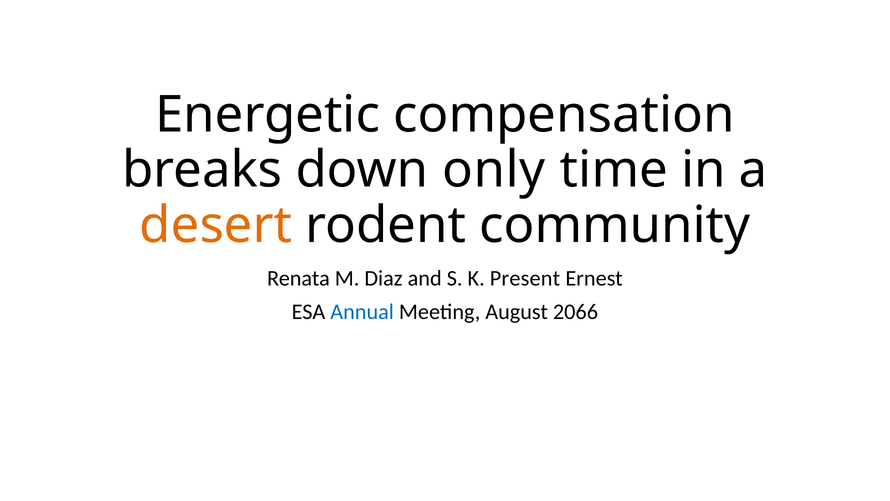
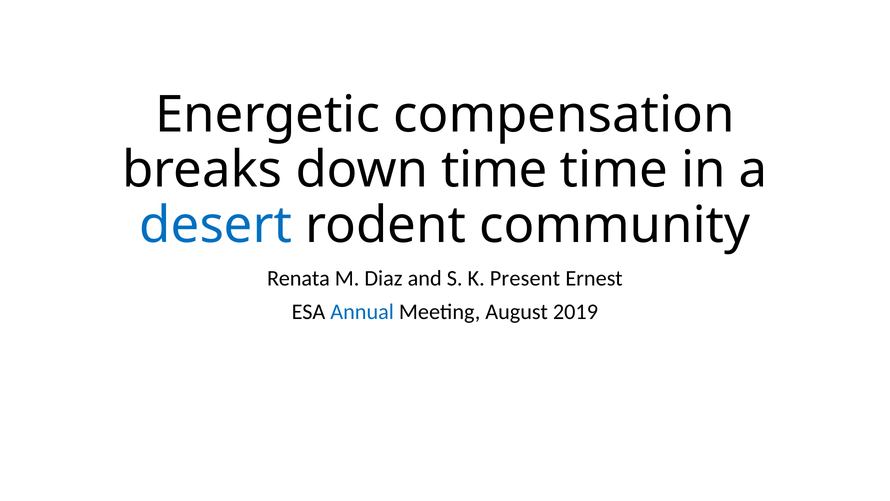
down only: only -> time
desert colour: orange -> blue
2066: 2066 -> 2019
